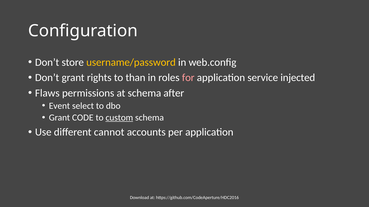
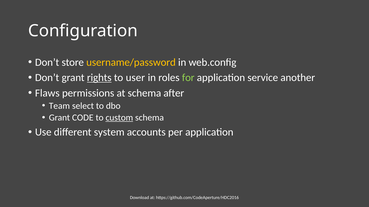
rights underline: none -> present
than: than -> user
for colour: pink -> light green
injected: injected -> another
Event: Event -> Team
cannot: cannot -> system
